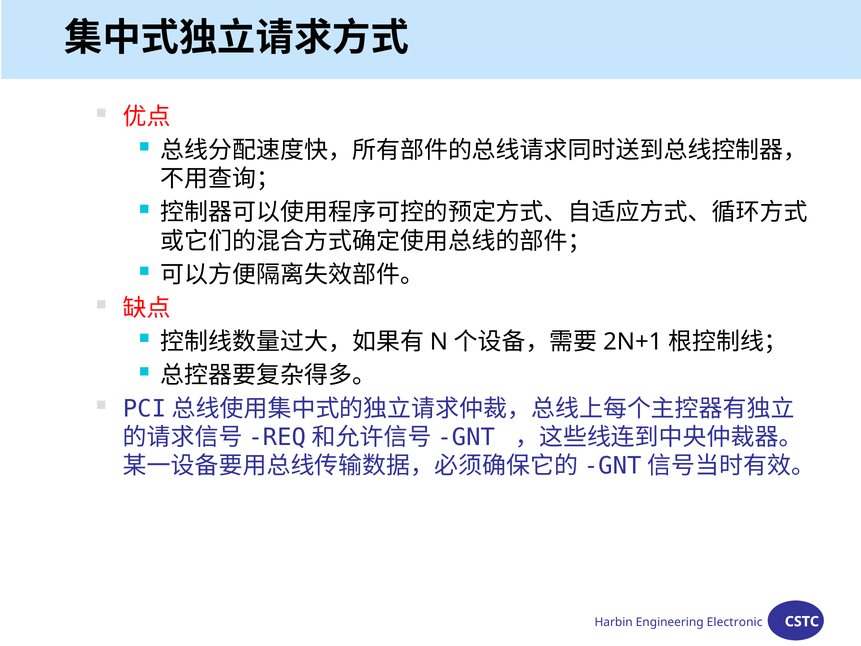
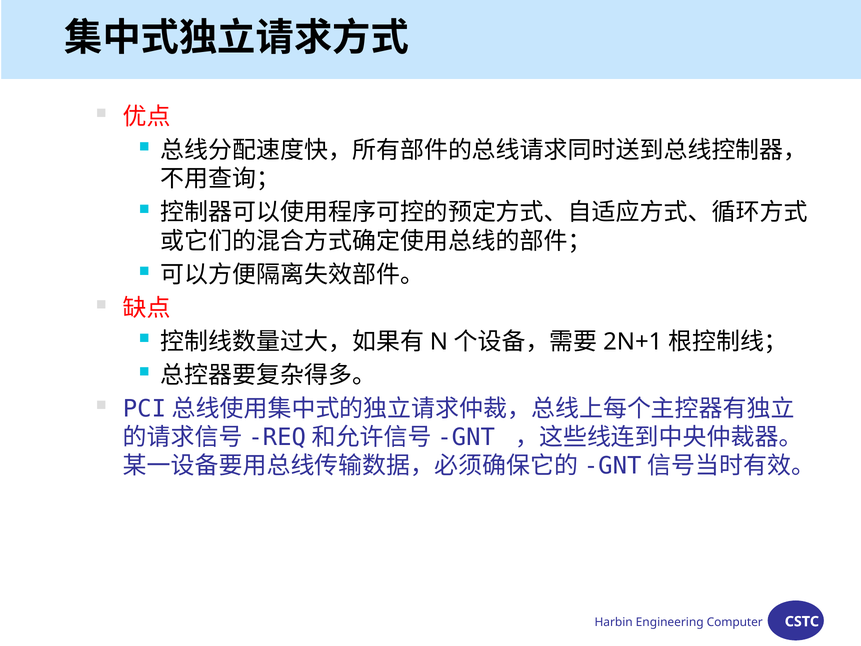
Electronic: Electronic -> Computer
